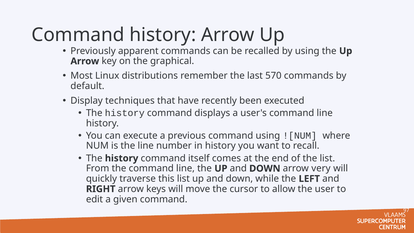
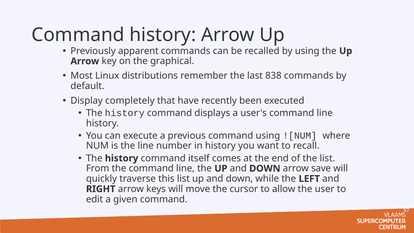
570: 570 -> 838
techniques: techniques -> completely
very: very -> save
